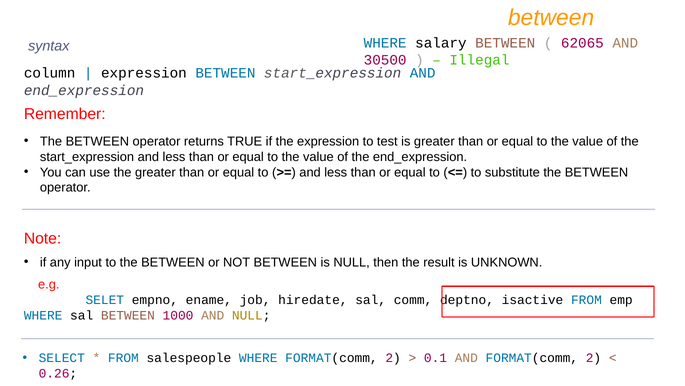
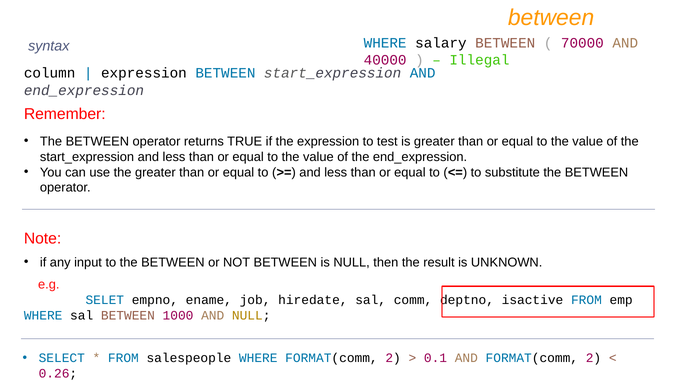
62065: 62065 -> 70000
30500: 30500 -> 40000
